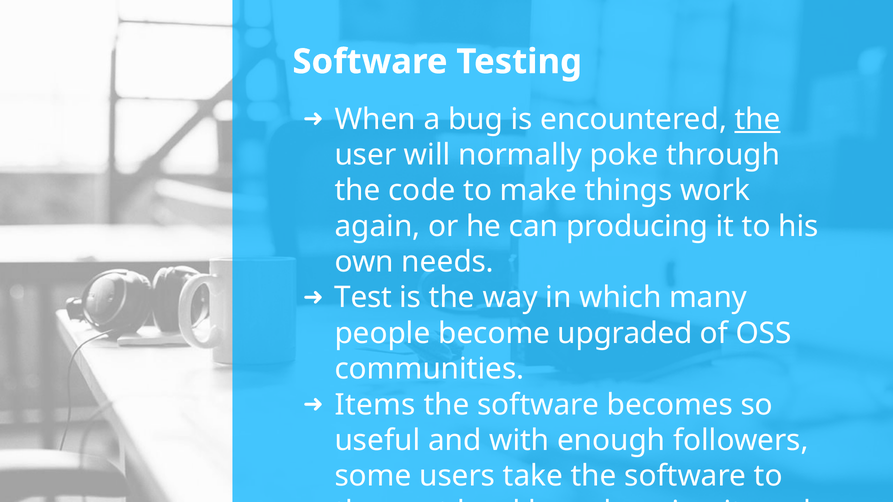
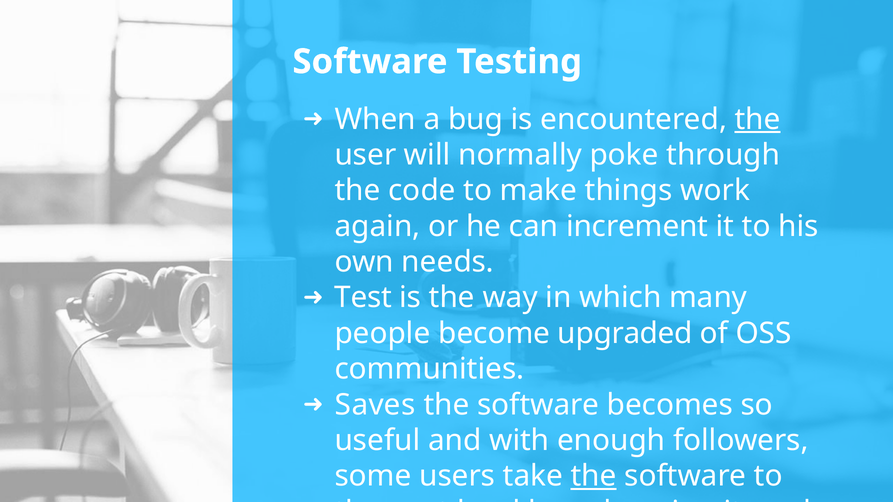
producing: producing -> increment
Items: Items -> Saves
the at (594, 476) underline: none -> present
